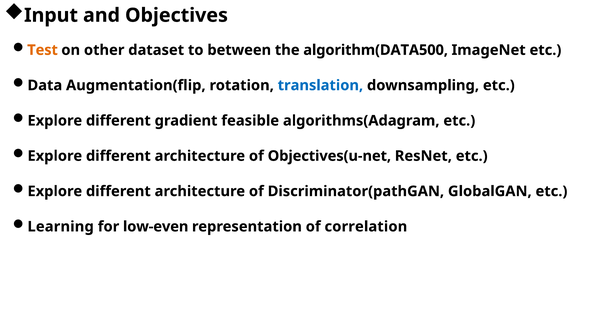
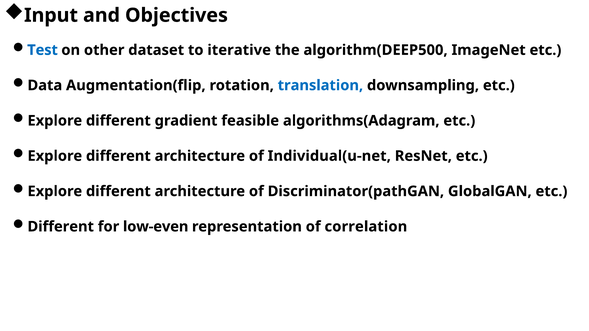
Test colour: orange -> blue
between: between -> iterative
algorithm(DATA500: algorithm(DATA500 -> algorithm(DEEP500
Objectives(u-net: Objectives(u-net -> Individual(u-net
Learning at (61, 227): Learning -> Different
